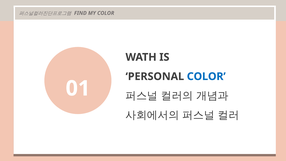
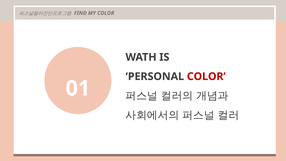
COLOR at (206, 76) colour: blue -> red
